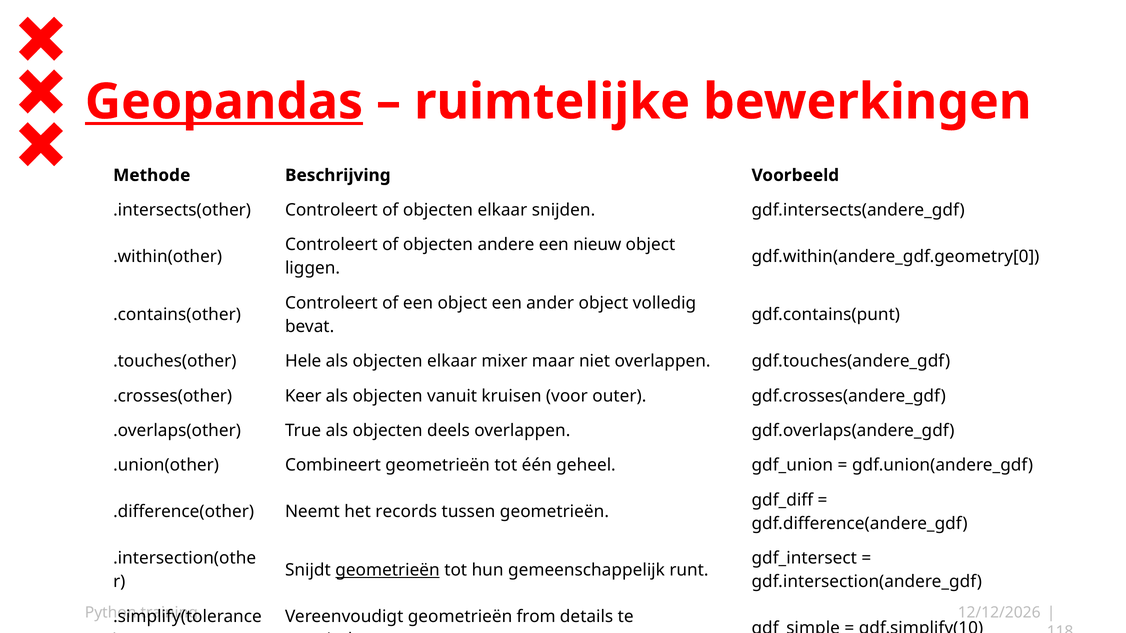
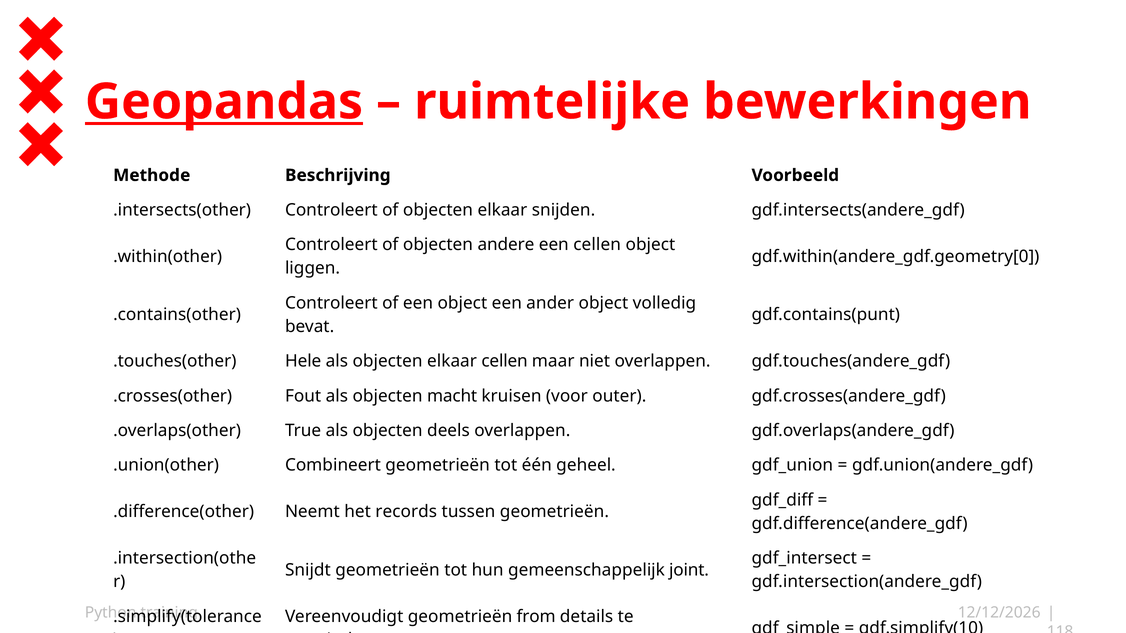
een nieuw: nieuw -> cellen
elkaar mixer: mixer -> cellen
Keer: Keer -> Fout
vanuit: vanuit -> macht
geometrieën at (388, 570) underline: present -> none
runt: runt -> joint
